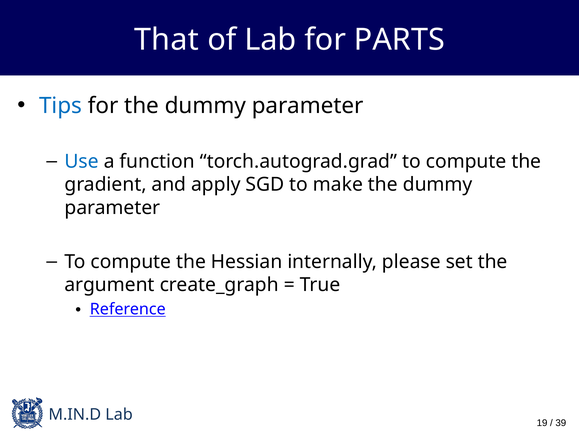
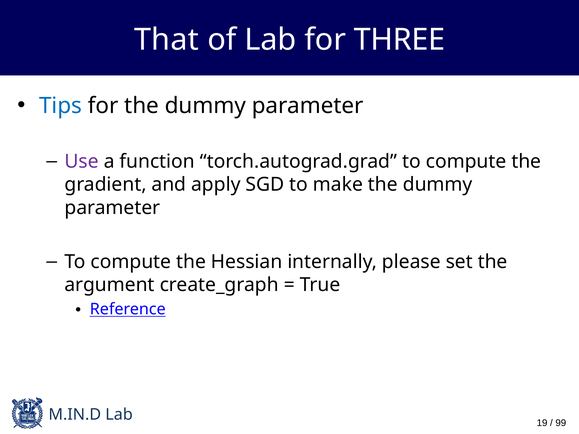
PARTS: PARTS -> THREE
Use colour: blue -> purple
39: 39 -> 99
